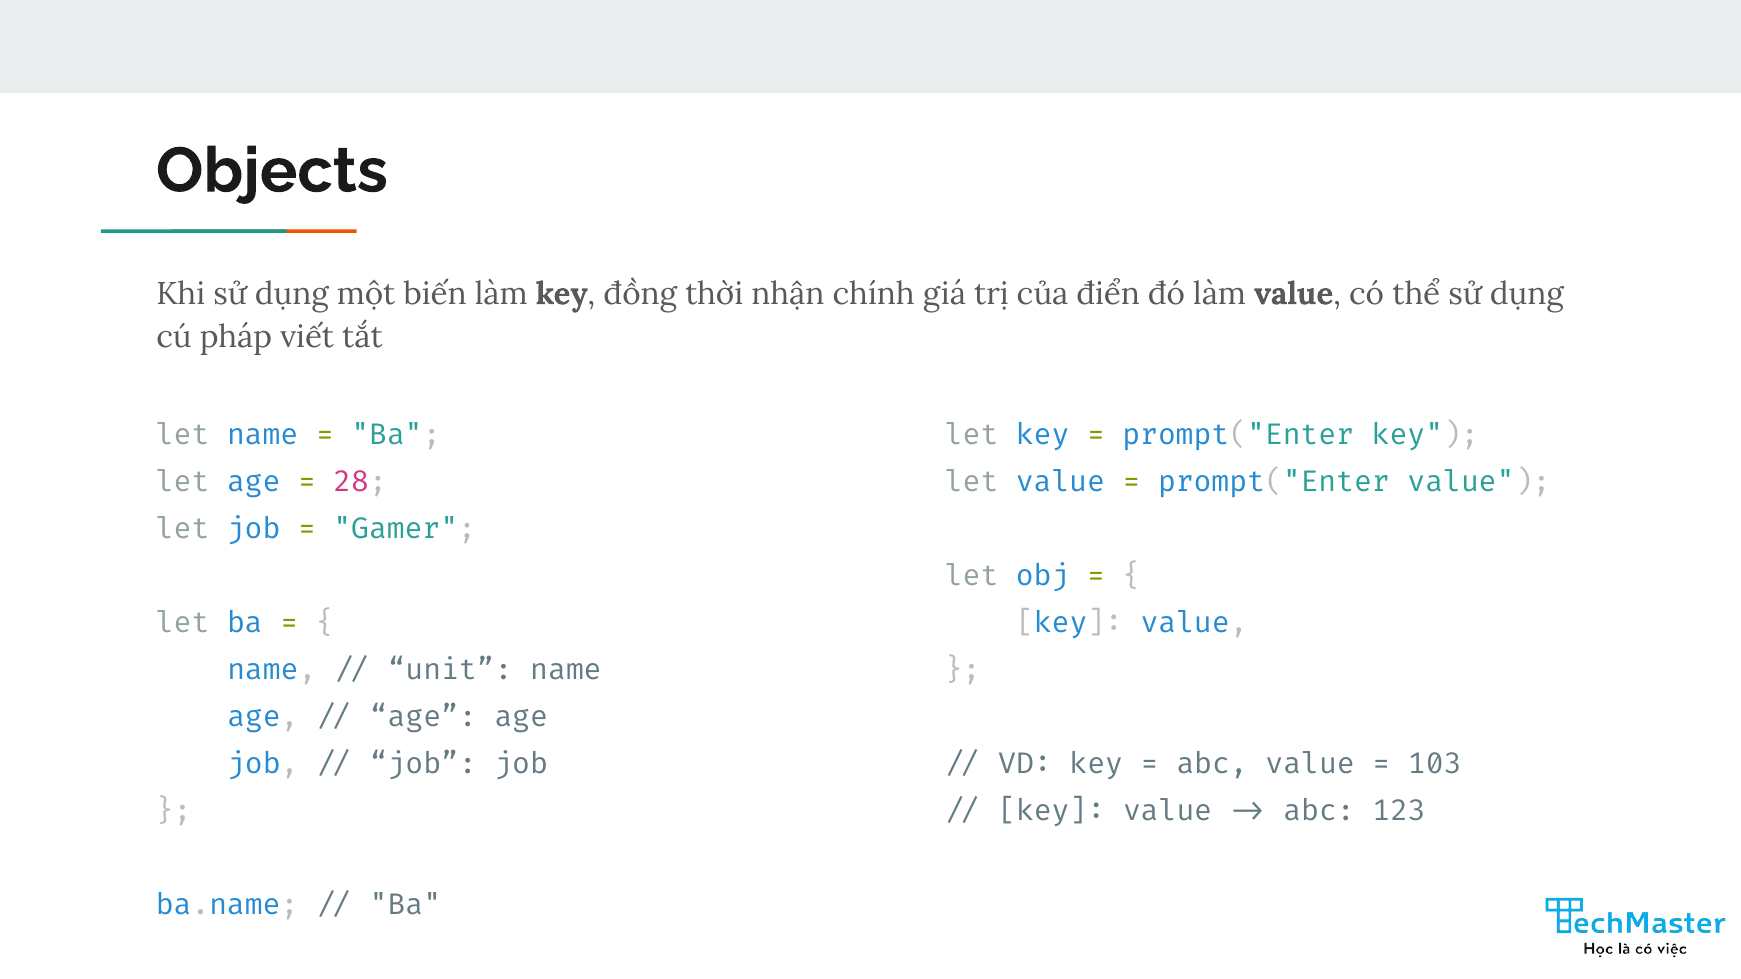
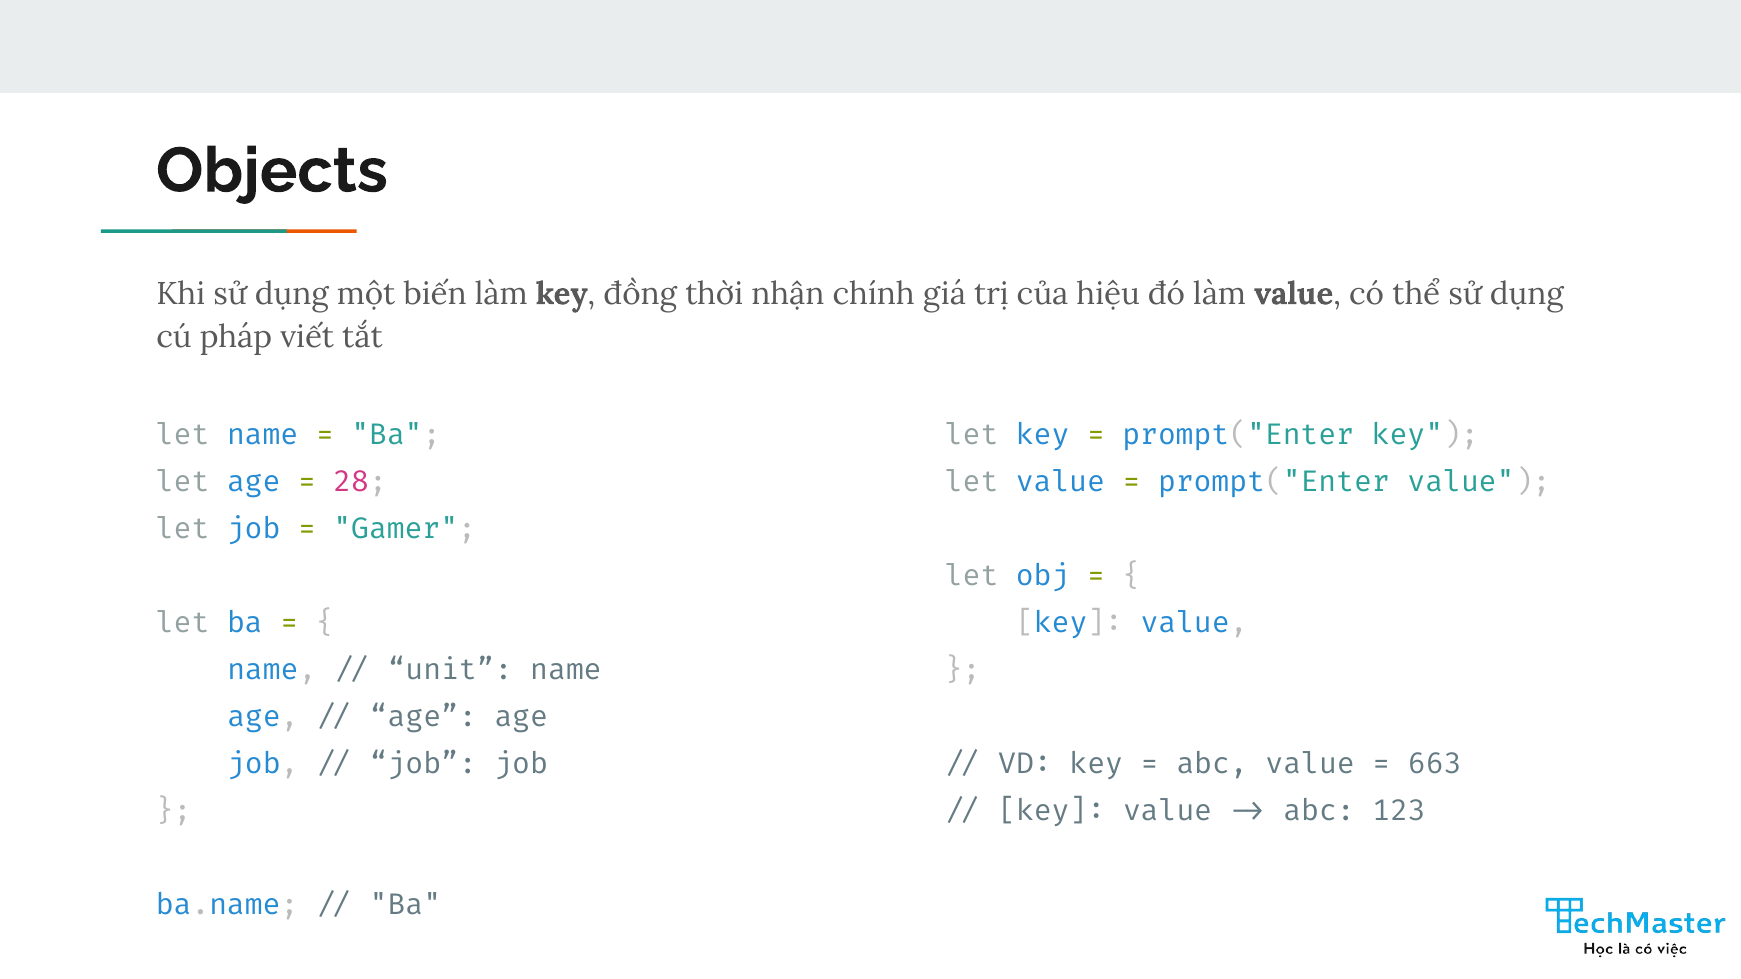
điển: điển -> hiệu
103: 103 -> 663
